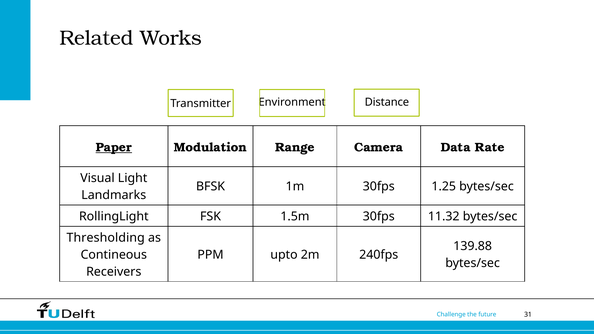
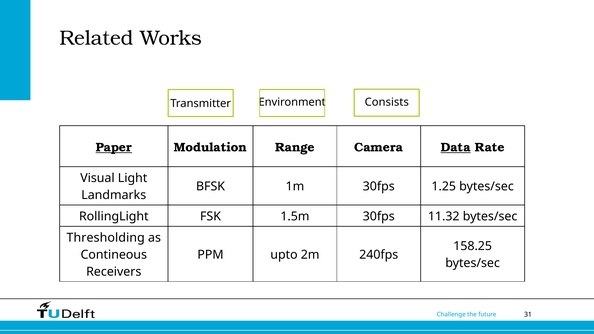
Distance: Distance -> Consists
Data underline: none -> present
139.88: 139.88 -> 158.25
